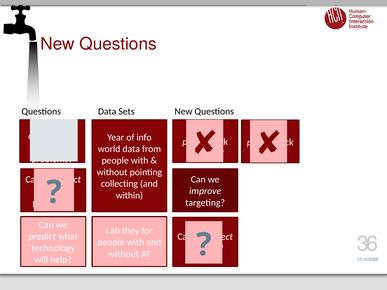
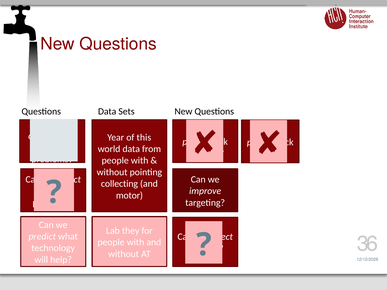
info: info -> this
within: within -> motor
